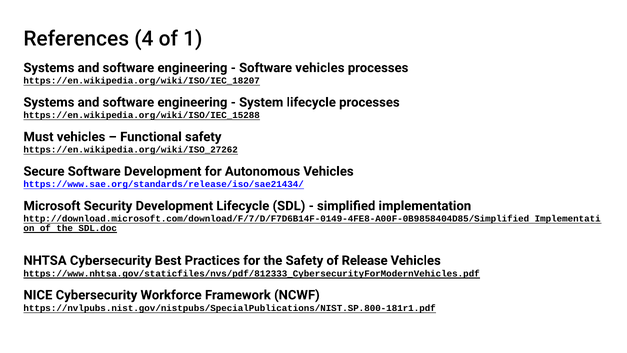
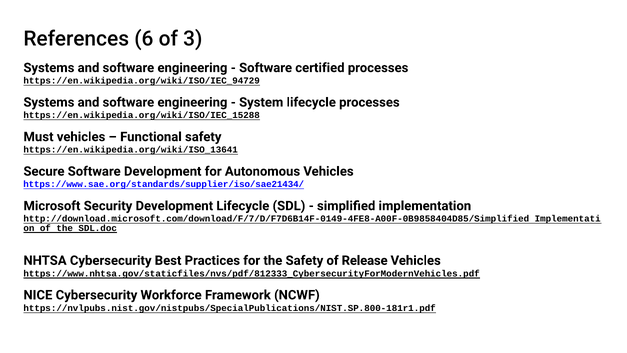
4: 4 -> 6
1: 1 -> 3
Software vehicles: vehicles -> certified
https://en.wikipedia.org/wiki/ISO/IEC_18207: https://en.wikipedia.org/wiki/ISO/IEC_18207 -> https://en.wikipedia.org/wiki/ISO/IEC_94729
https://en.wikipedia.org/wiki/ISO_27262: https://en.wikipedia.org/wiki/ISO_27262 -> https://en.wikipedia.org/wiki/ISO_13641
https://www.sae.org/standards/release/iso/sae21434/: https://www.sae.org/standards/release/iso/sae21434/ -> https://www.sae.org/standards/supplier/iso/sae21434/
